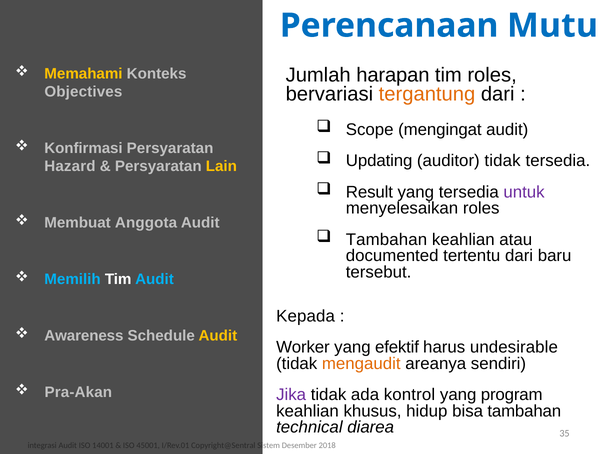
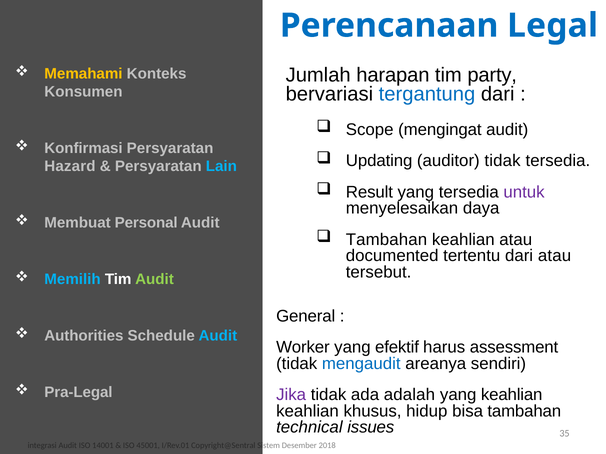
Mutu: Mutu -> Legal
tim roles: roles -> party
Objectives: Objectives -> Konsumen
tergantung colour: orange -> blue
Lain colour: yellow -> light blue
menyelesaikan roles: roles -> daya
Anggota: Anggota -> Personal
dari baru: baru -> atau
Audit at (154, 280) colour: light blue -> light green
Kepada: Kepada -> General
Awareness: Awareness -> Authorities
Audit at (218, 336) colour: yellow -> light blue
undesirable: undesirable -> assessment
mengaudit colour: orange -> blue
Pra-Akan: Pra-Akan -> Pra-Legal
kontrol: kontrol -> adalah
yang program: program -> keahlian
diarea: diarea -> issues
